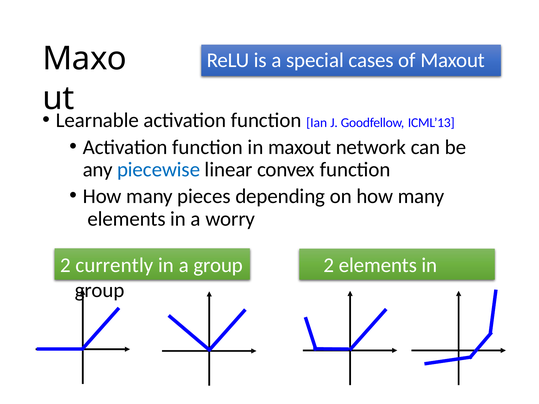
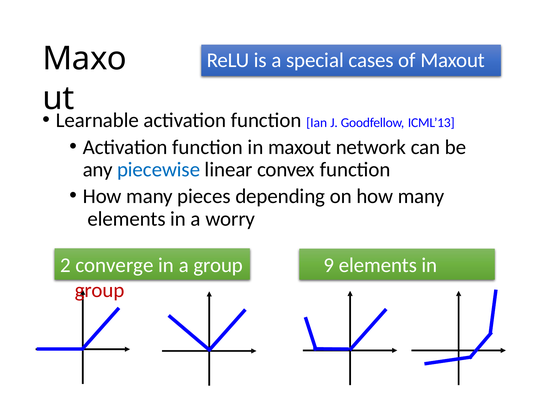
currently: currently -> converge
group 2: 2 -> 9
group at (100, 291) colour: black -> red
